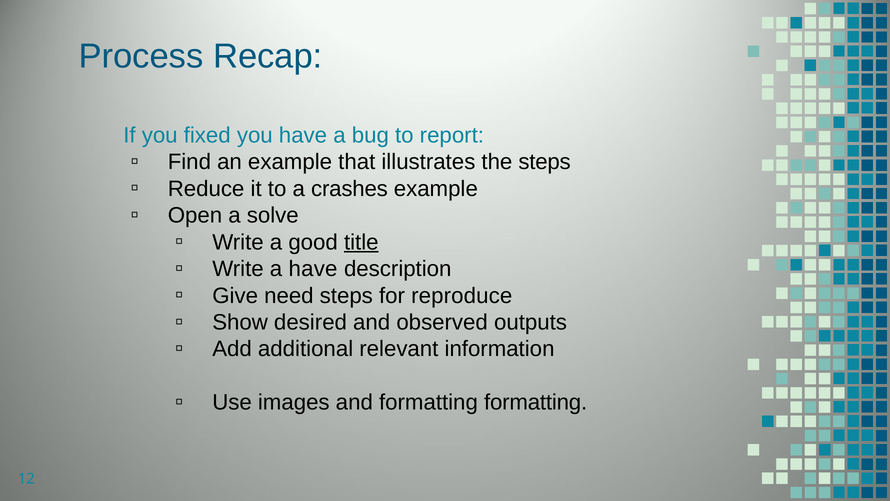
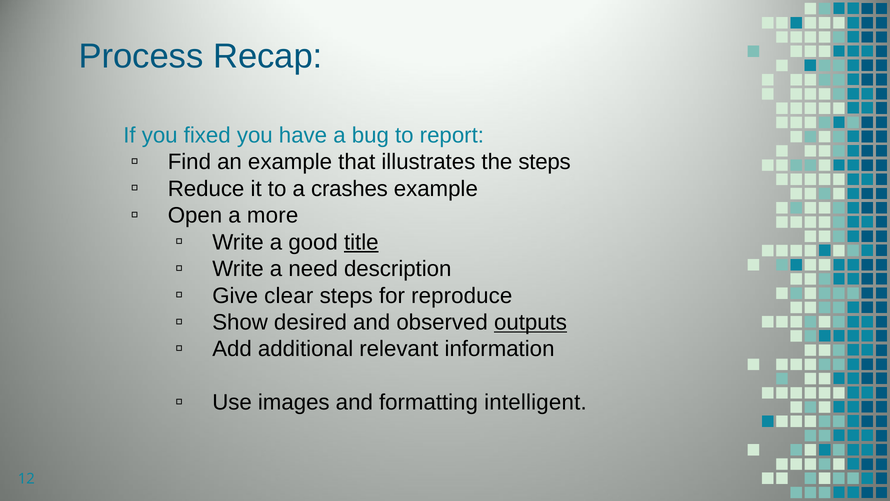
solve: solve -> more
a have: have -> need
need: need -> clear
outputs underline: none -> present
formatting formatting: formatting -> intelligent
